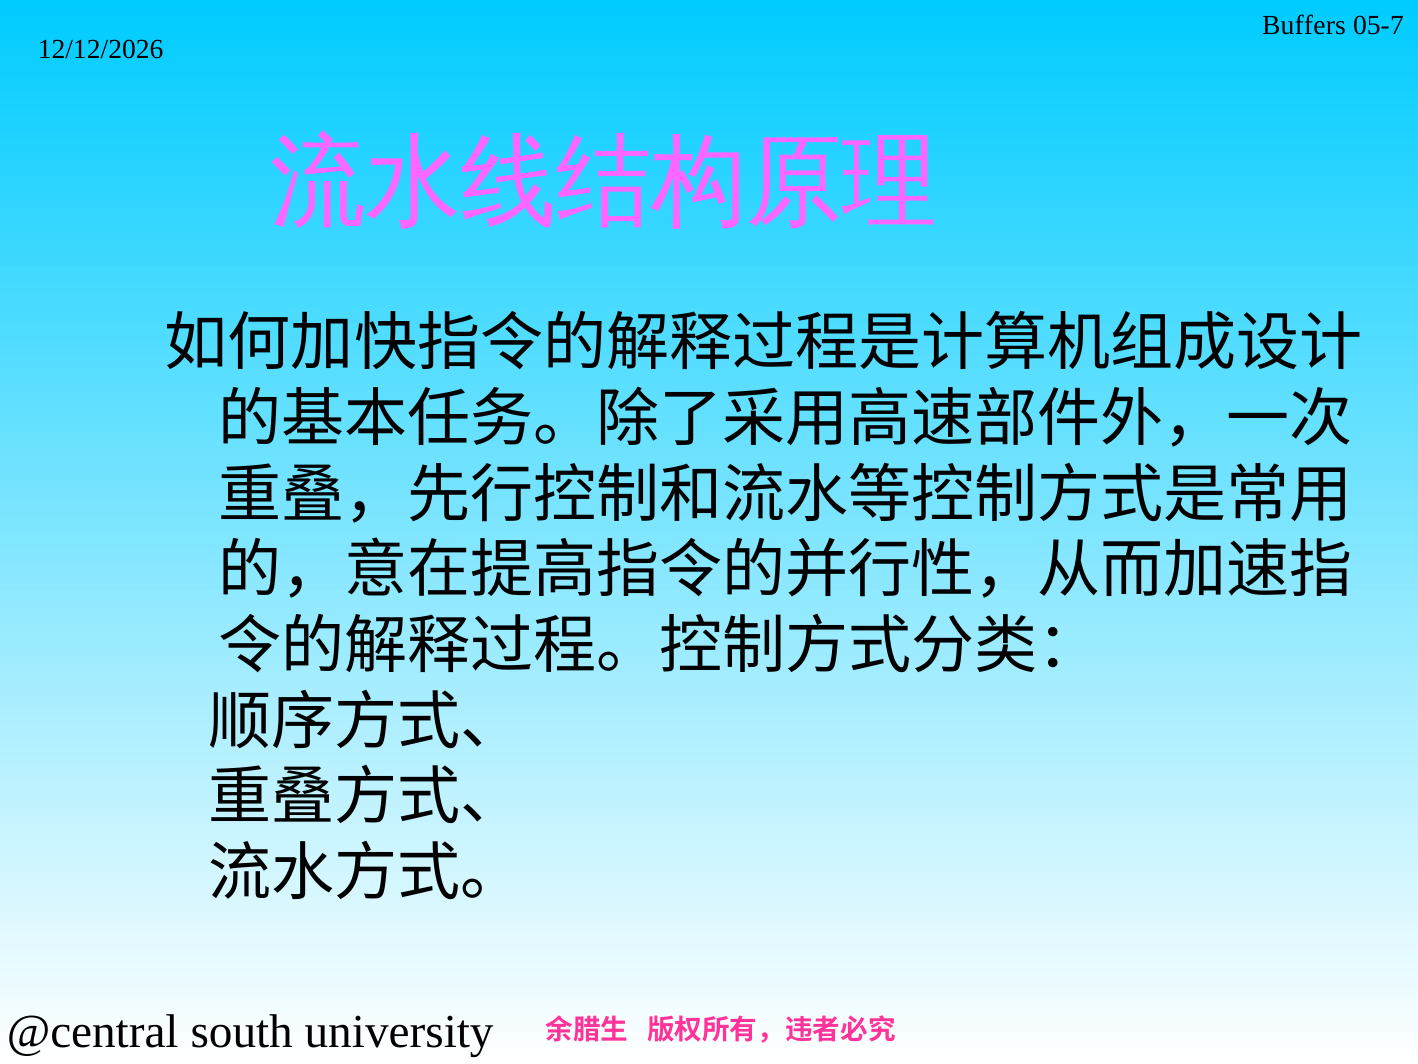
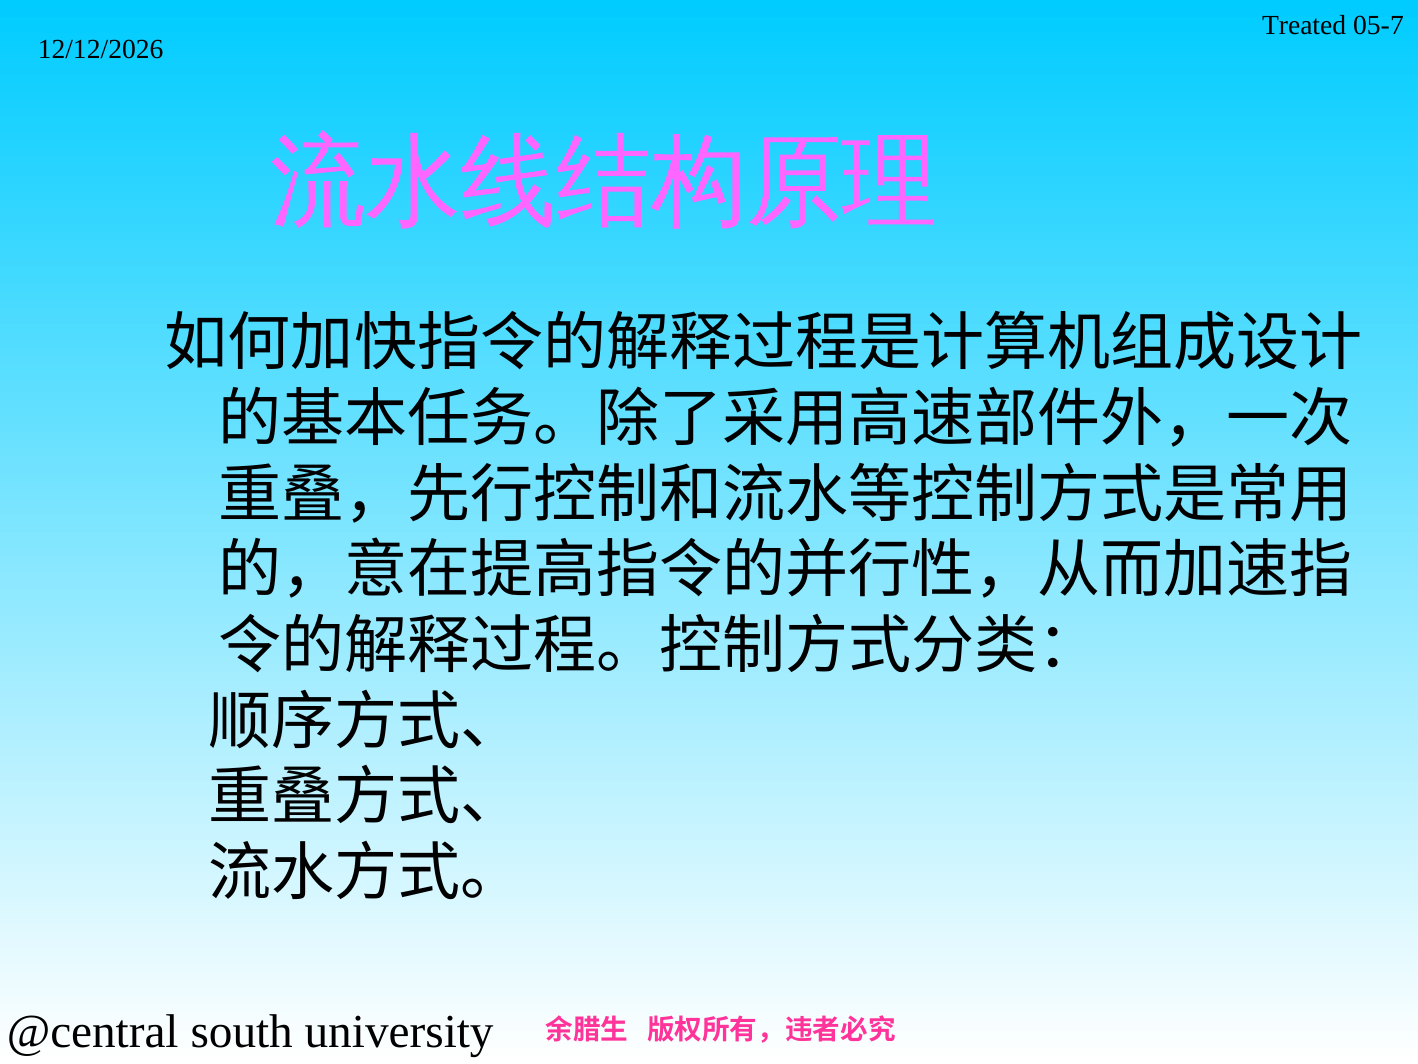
Buffers: Buffers -> Treated
